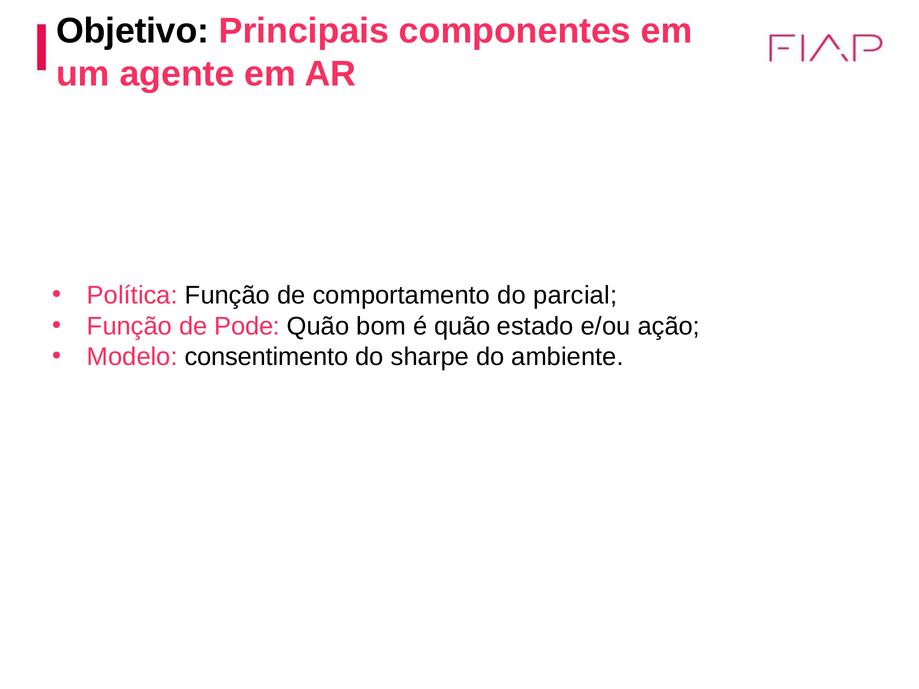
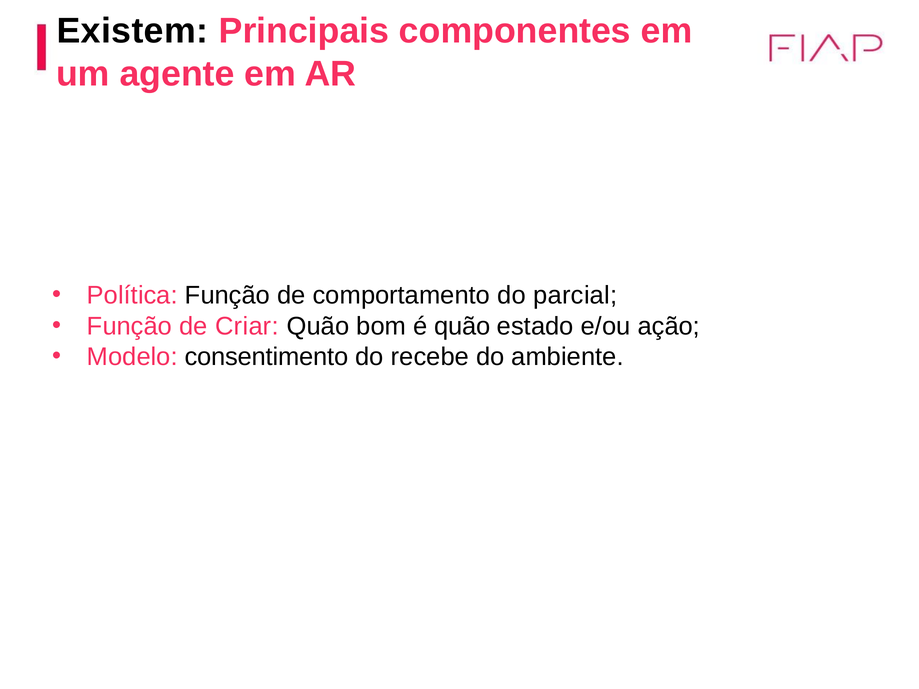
Objetivo: Objetivo -> Existem
Pode: Pode -> Criar
sharpe: sharpe -> recebe
